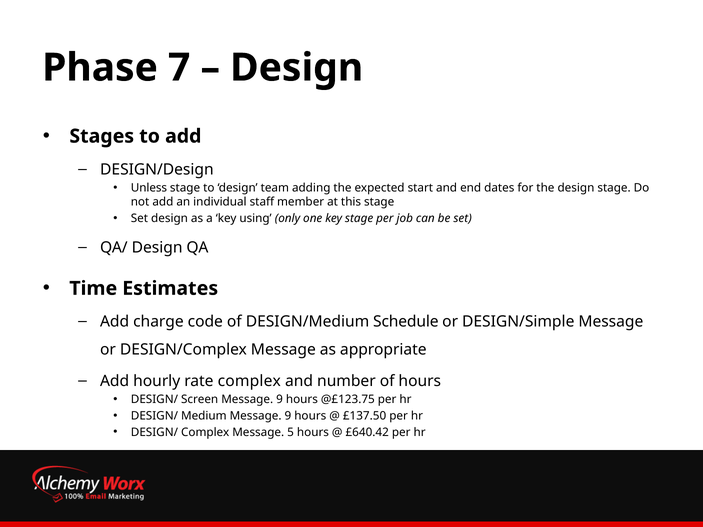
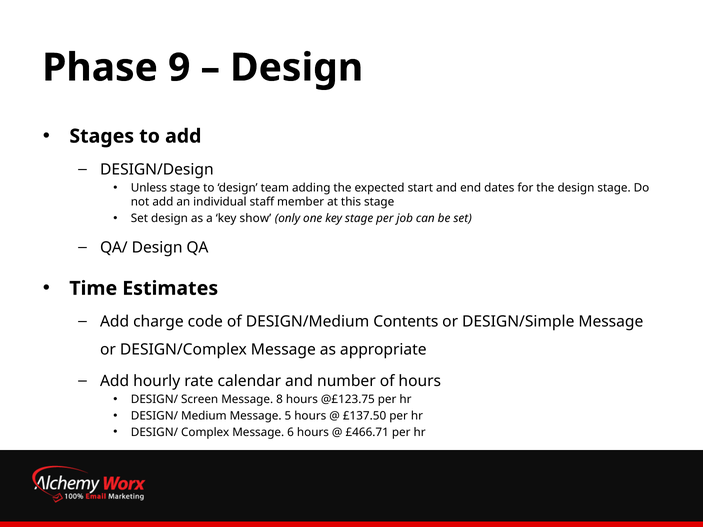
7: 7 -> 9
using: using -> show
Schedule: Schedule -> Contents
rate complex: complex -> calendar
9 at (280, 400): 9 -> 8
Medium Message 9: 9 -> 5
5: 5 -> 6
£640.42: £640.42 -> £466.71
